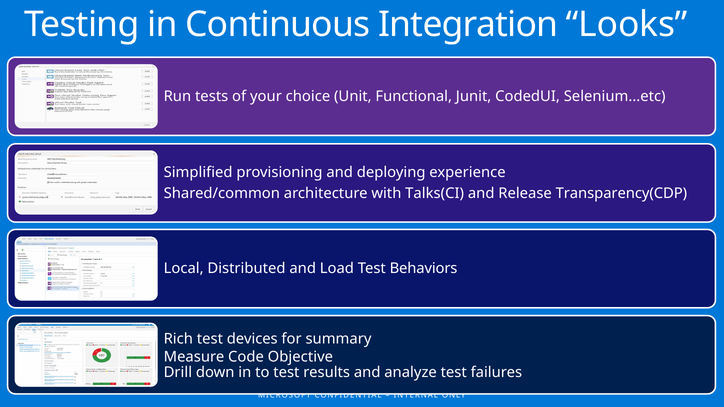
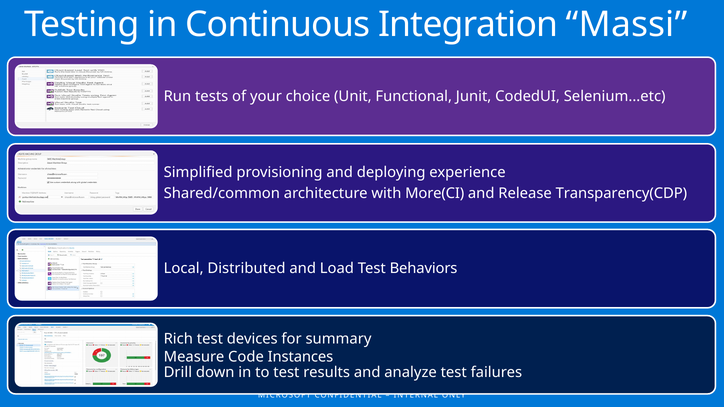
Looks: Looks -> Massi
Talks(CI: Talks(CI -> More(CI
Objective: Objective -> Instances
